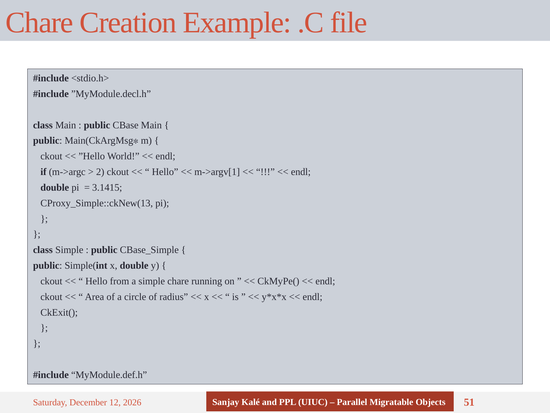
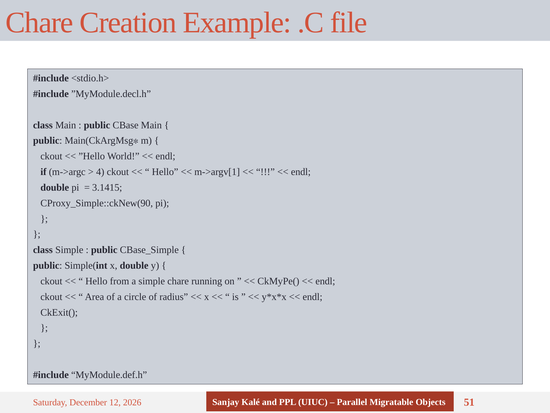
2: 2 -> 4
CProxy_Simple::ckNew(13: CProxy_Simple::ckNew(13 -> CProxy_Simple::ckNew(90
